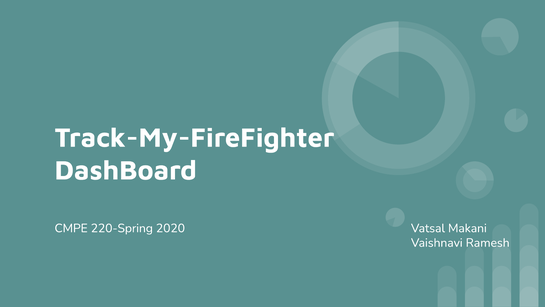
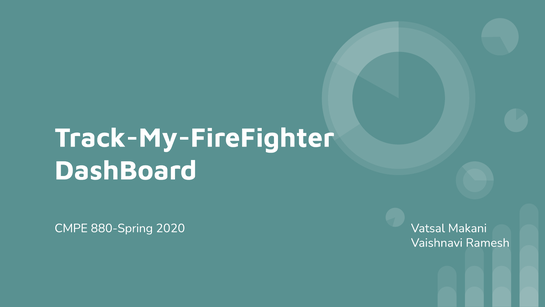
220-Spring: 220-Spring -> 880-Spring
